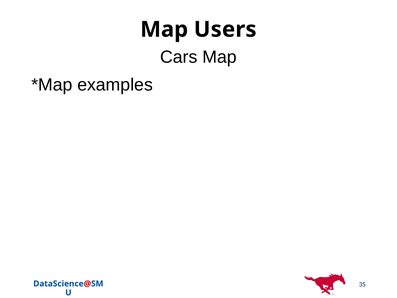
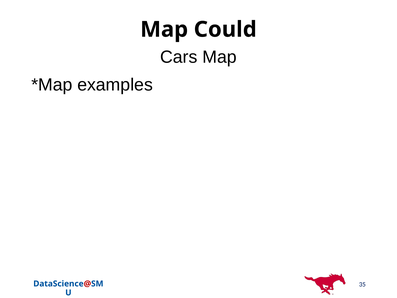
Users: Users -> Could
